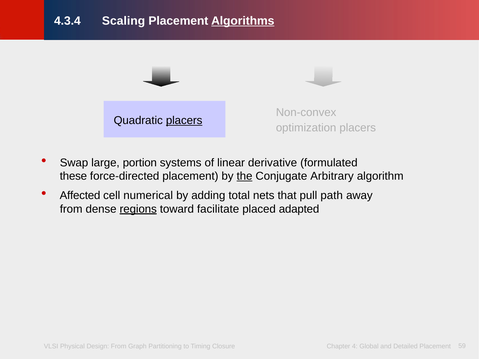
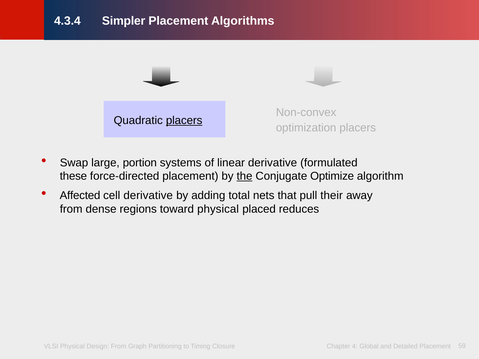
Scaling: Scaling -> Simpler
Algorithms underline: present -> none
Arbitrary: Arbitrary -> Optimize
cell numerical: numerical -> derivative
path: path -> their
regions underline: present -> none
toward facilitate: facilitate -> physical
adapted: adapted -> reduces
